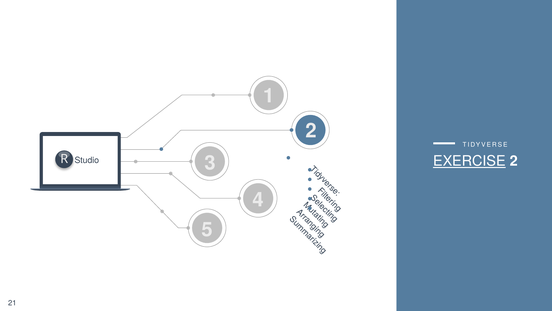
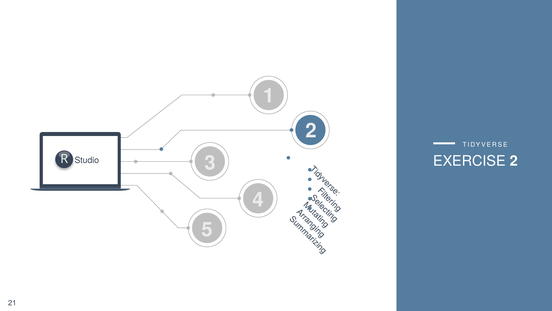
EXERCISE underline: present -> none
